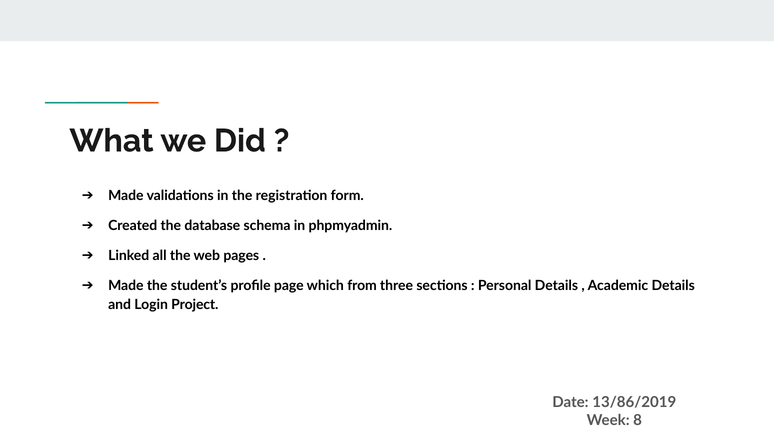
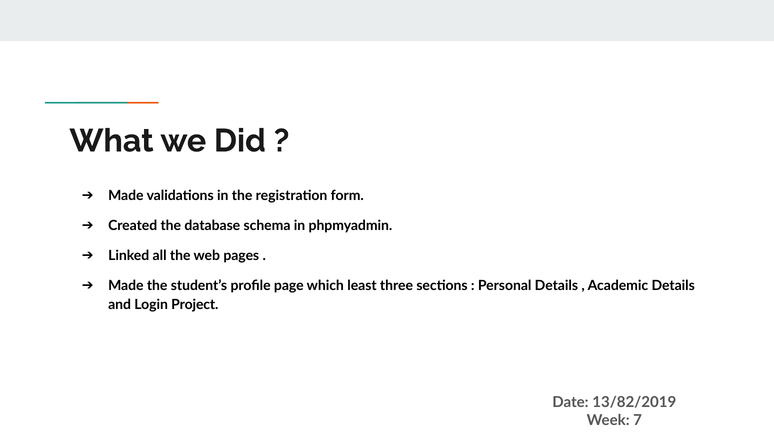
from: from -> least
13/86/2019: 13/86/2019 -> 13/82/2019
8: 8 -> 7
